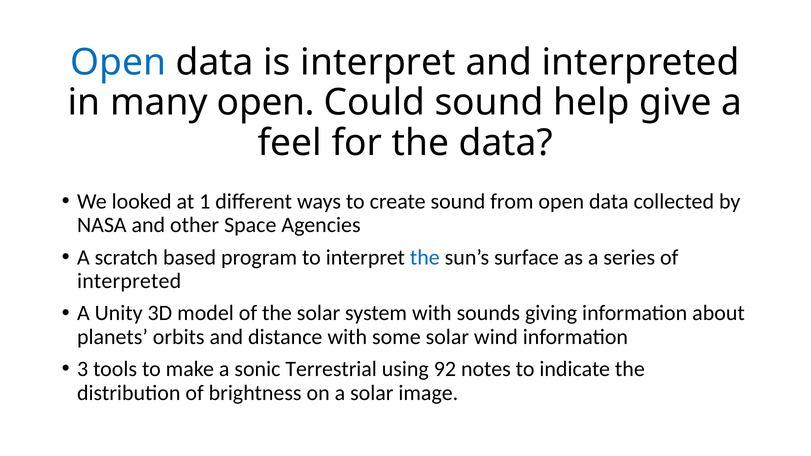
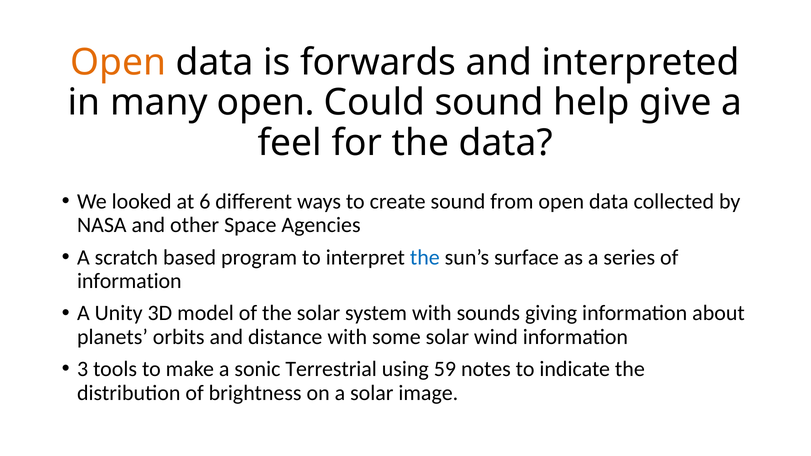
Open at (118, 62) colour: blue -> orange
is interpret: interpret -> forwards
1: 1 -> 6
interpreted at (129, 281): interpreted -> information
92: 92 -> 59
